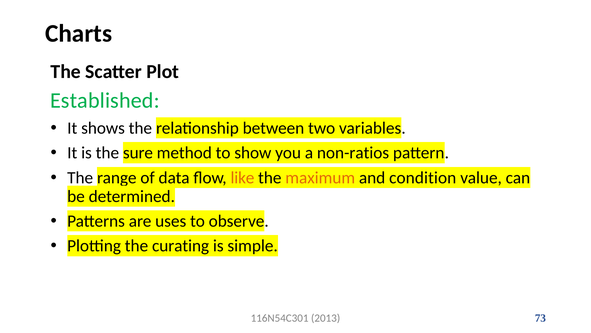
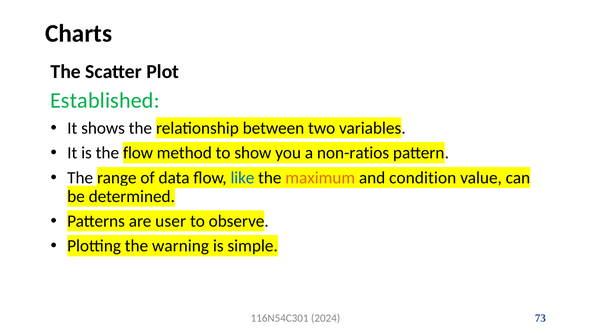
the sure: sure -> flow
like colour: orange -> blue
uses: uses -> user
curating: curating -> warning
2013: 2013 -> 2024
